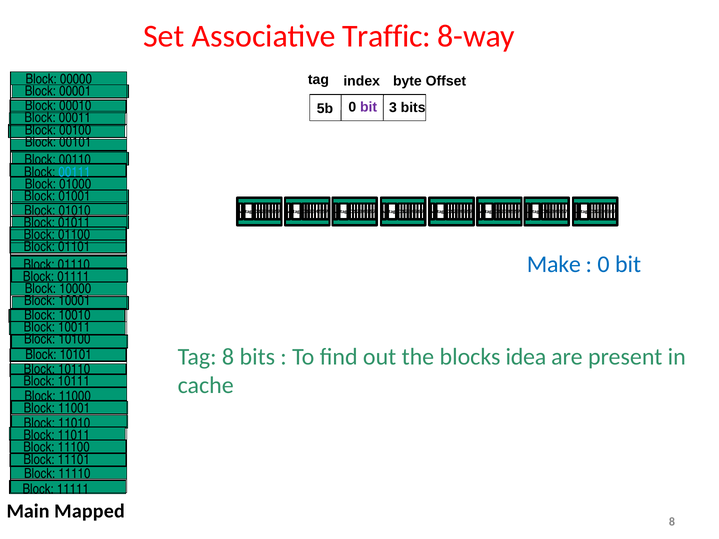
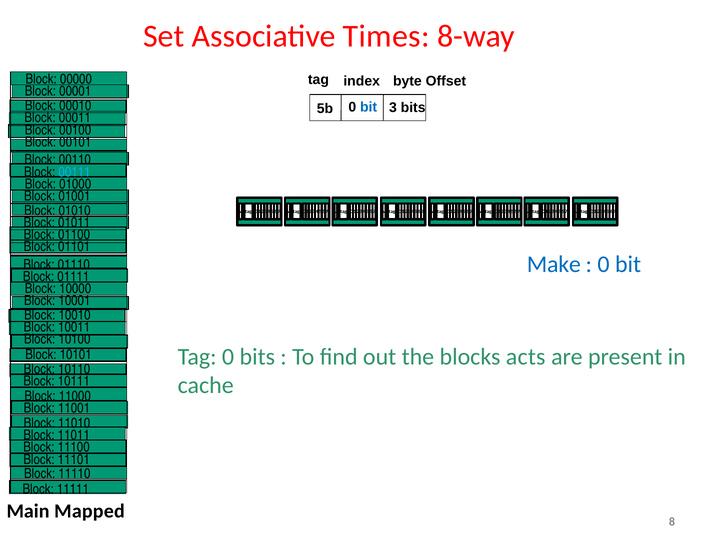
Traffic: Traffic -> Times
bit at (369, 107) colour: purple -> blue
Tag 8: 8 -> 0
idea: idea -> acts
